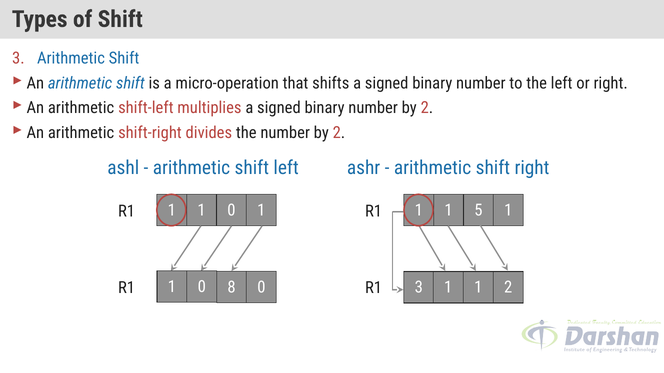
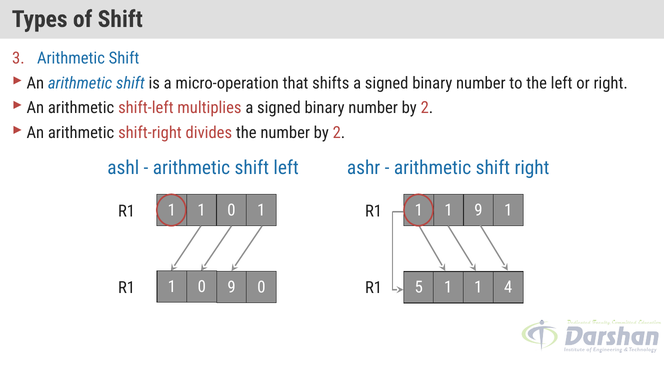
1 5: 5 -> 9
0 8: 8 -> 9
0 3: 3 -> 5
1 2: 2 -> 4
